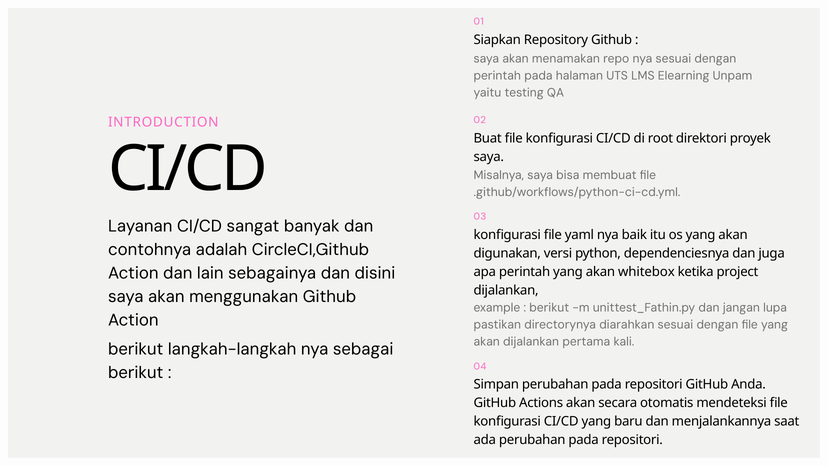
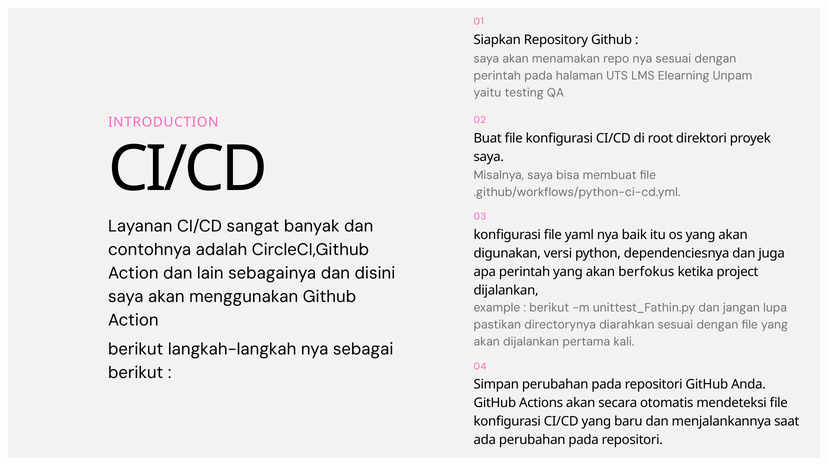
whitebox: whitebox -> berfokus
